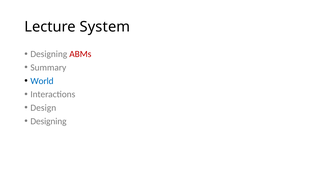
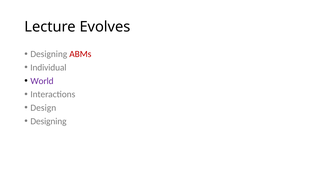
System: System -> Evolves
Summary: Summary -> Individual
World colour: blue -> purple
